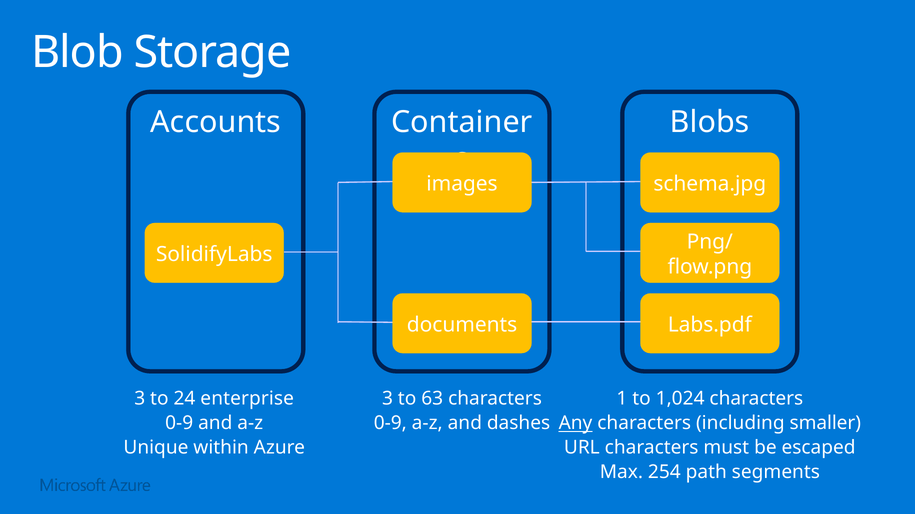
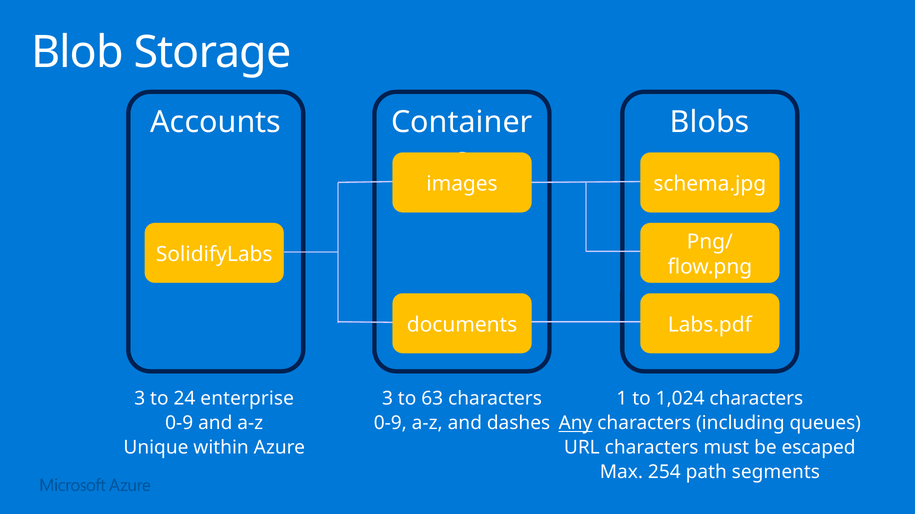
smaller: smaller -> queues
